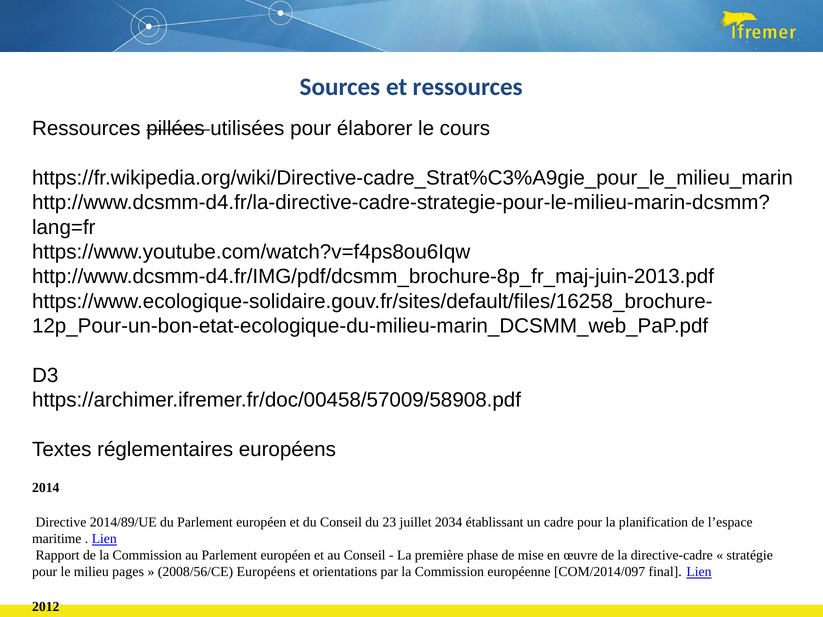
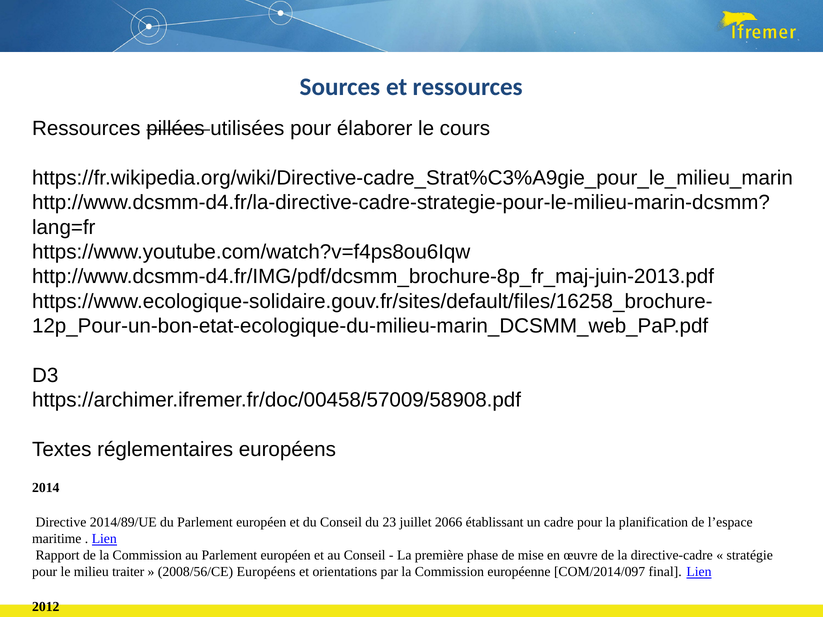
2034: 2034 -> 2066
pages: pages -> traiter
